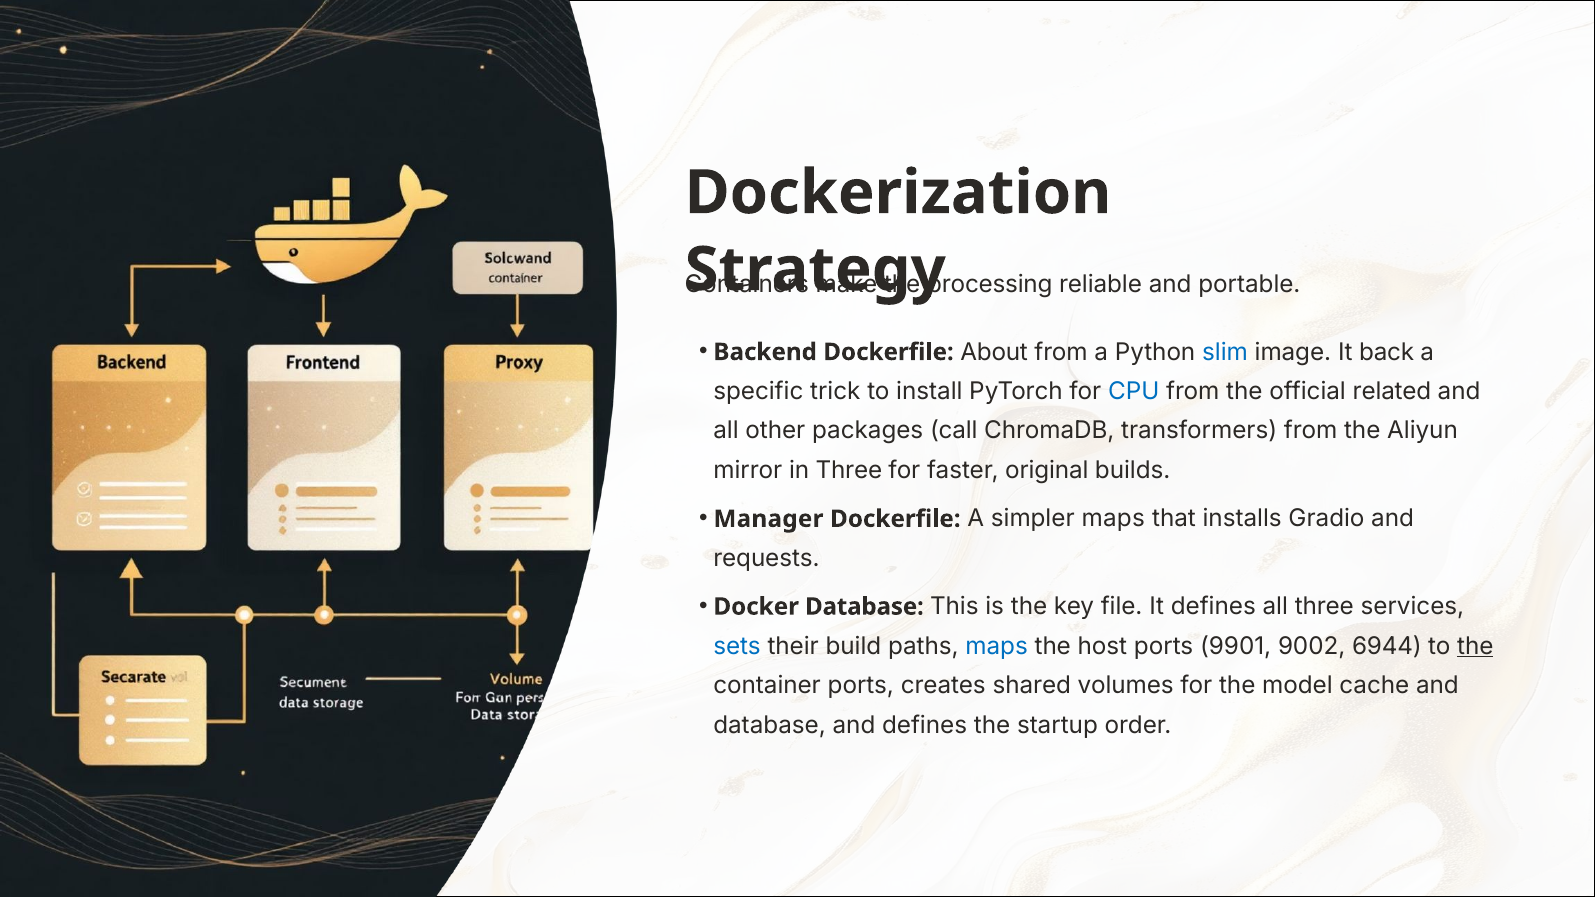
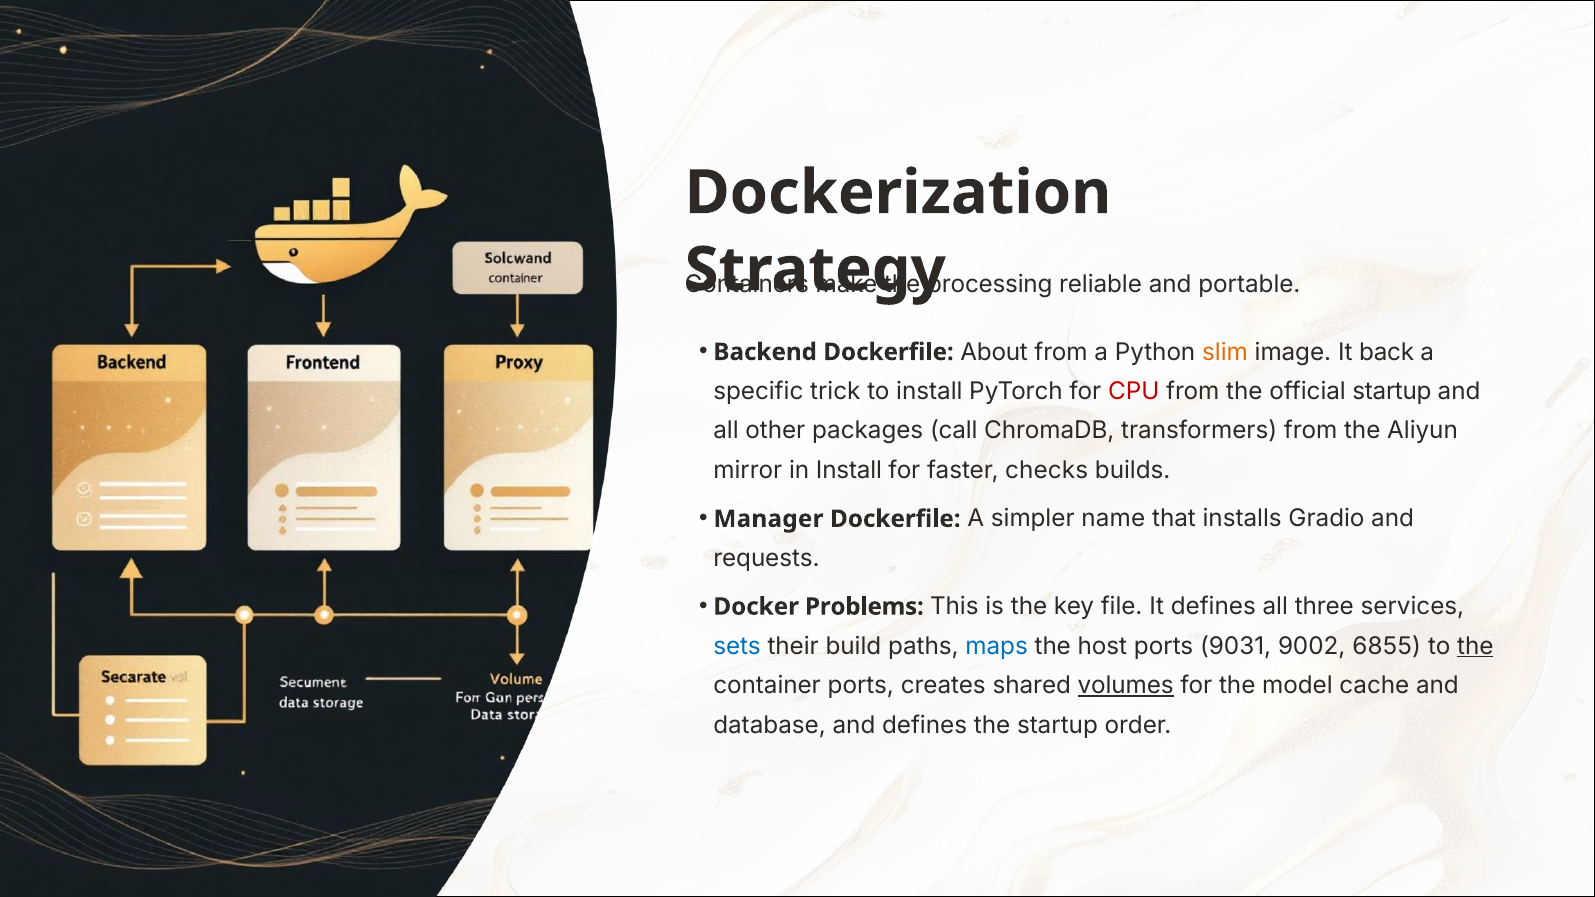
slim colour: blue -> orange
CPU colour: blue -> red
official related: related -> startup
in Three: Three -> Install
original: original -> checks
simpler maps: maps -> name
Docker Database: Database -> Problems
9901: 9901 -> 9031
6944: 6944 -> 6855
volumes underline: none -> present
